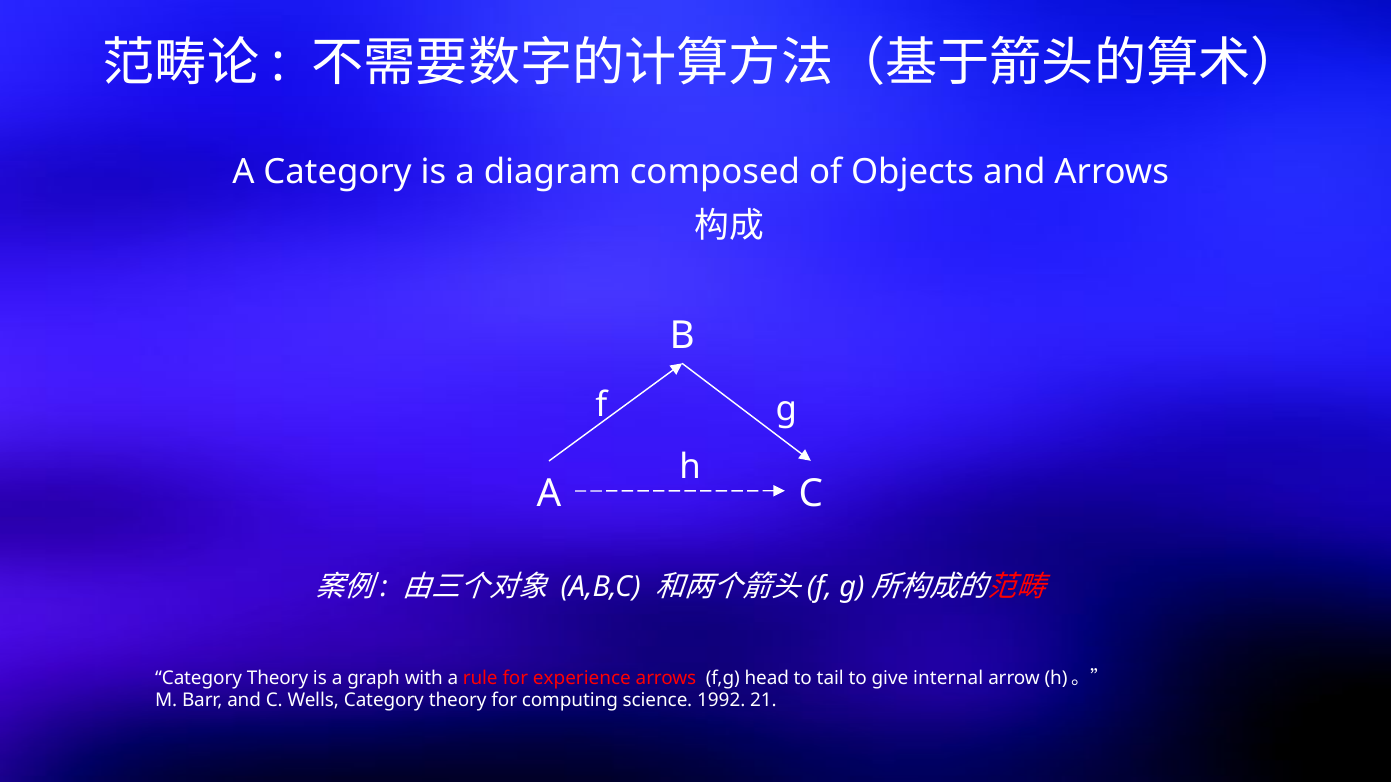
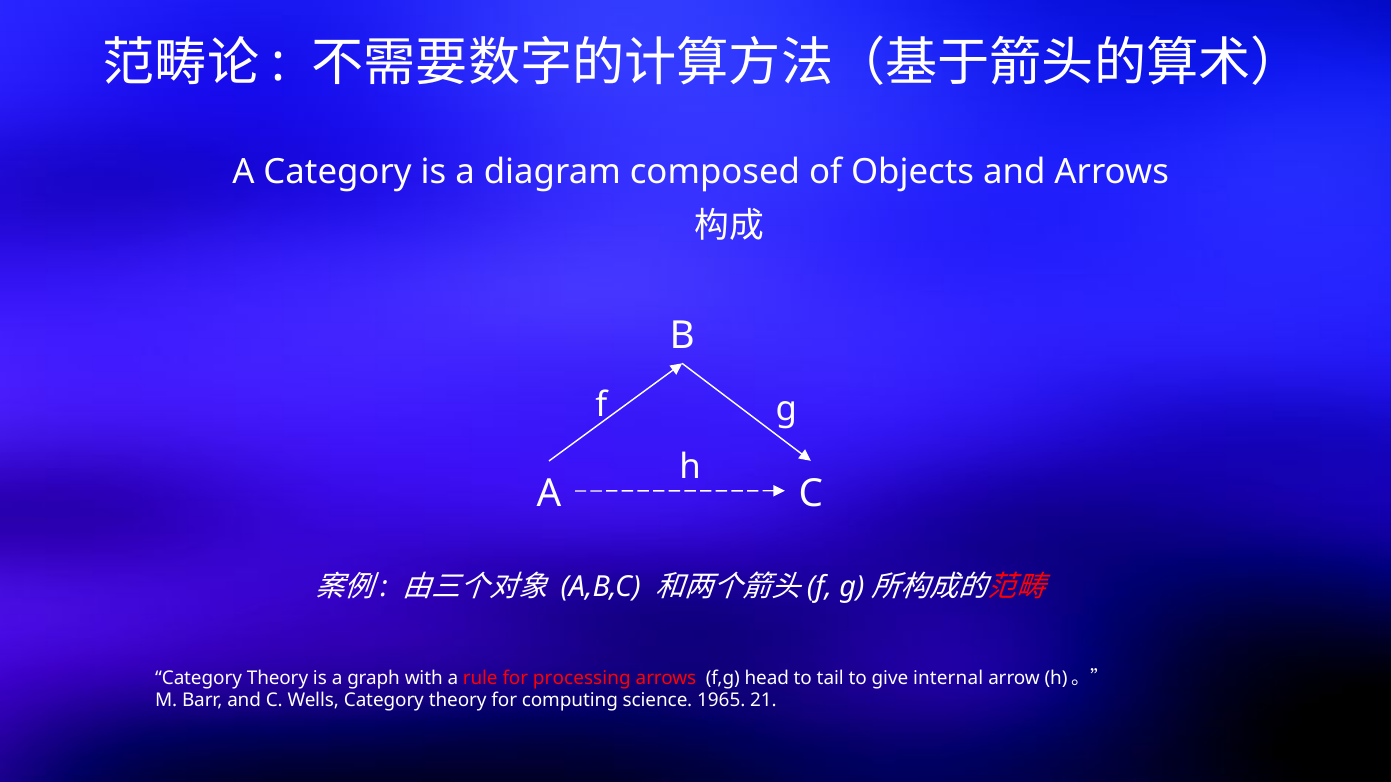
experience: experience -> processing
1992: 1992 -> 1965
